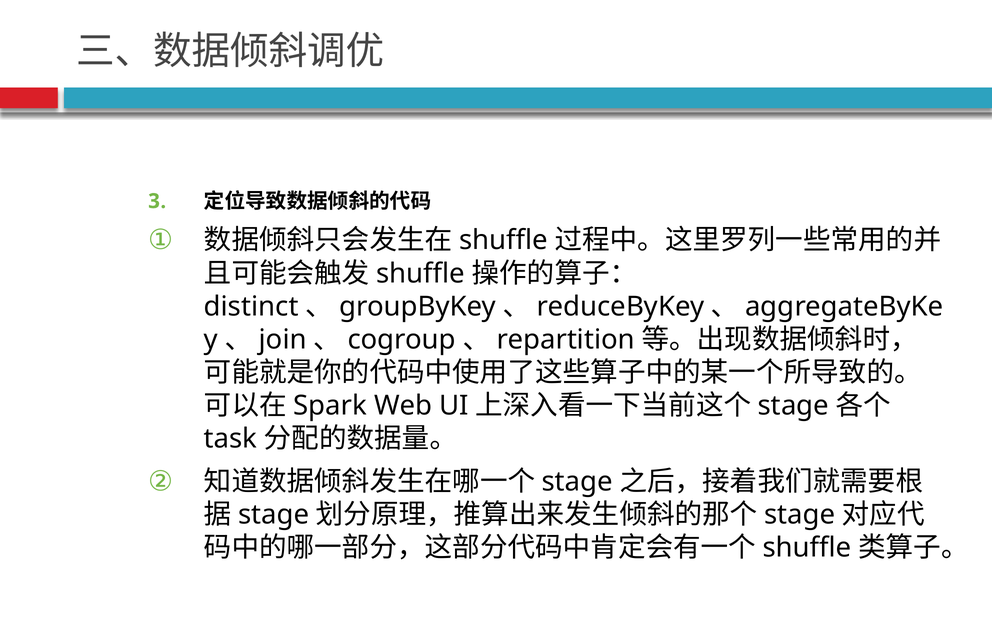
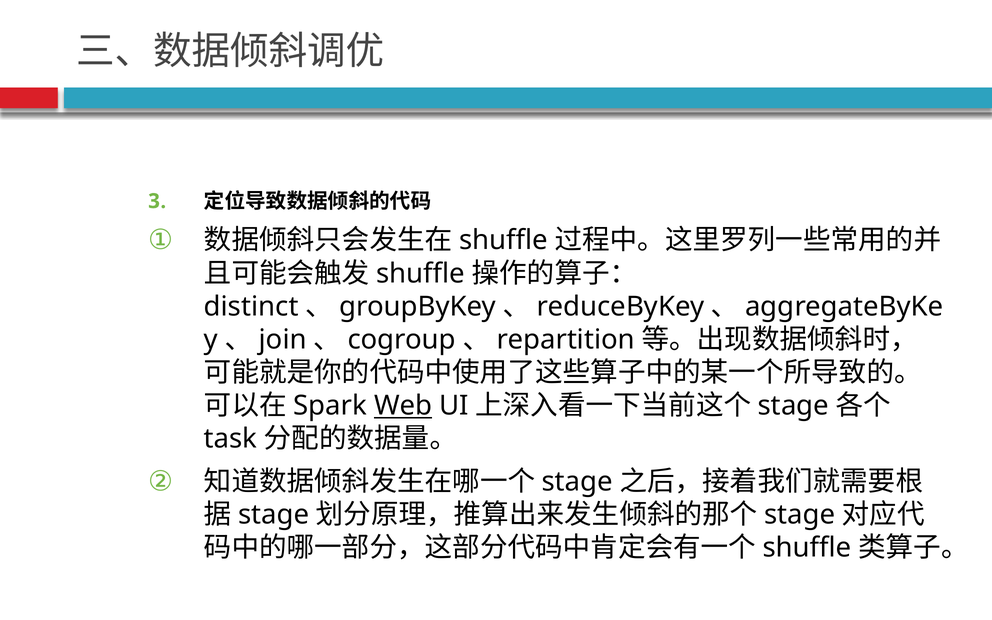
Web underline: none -> present
